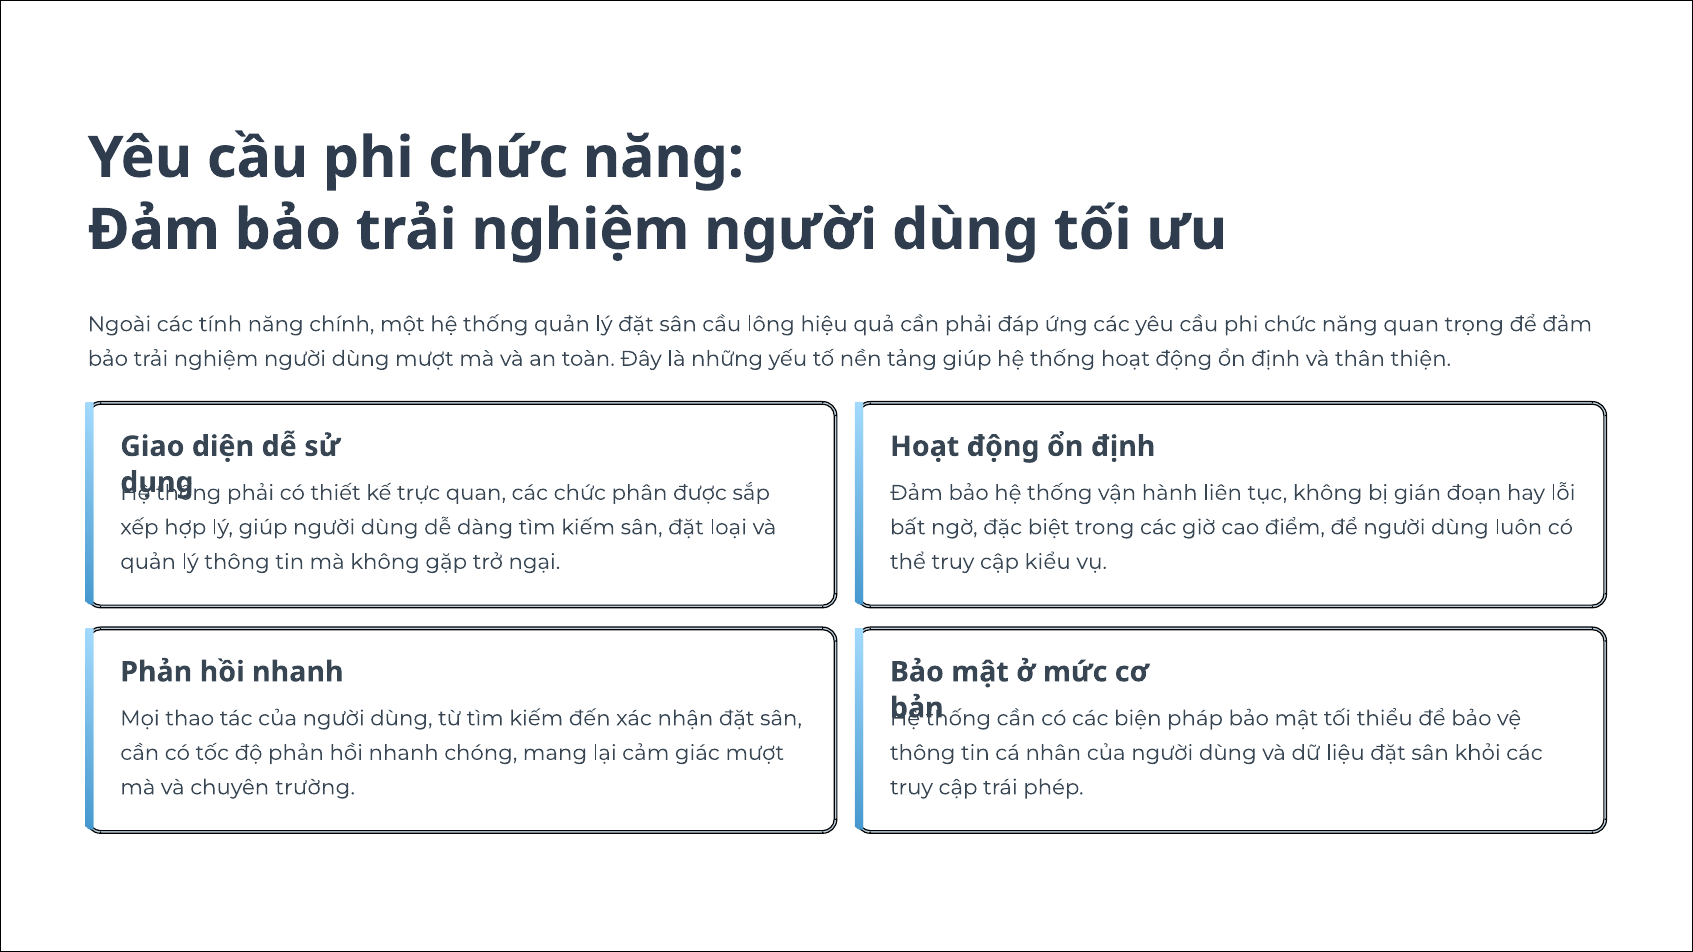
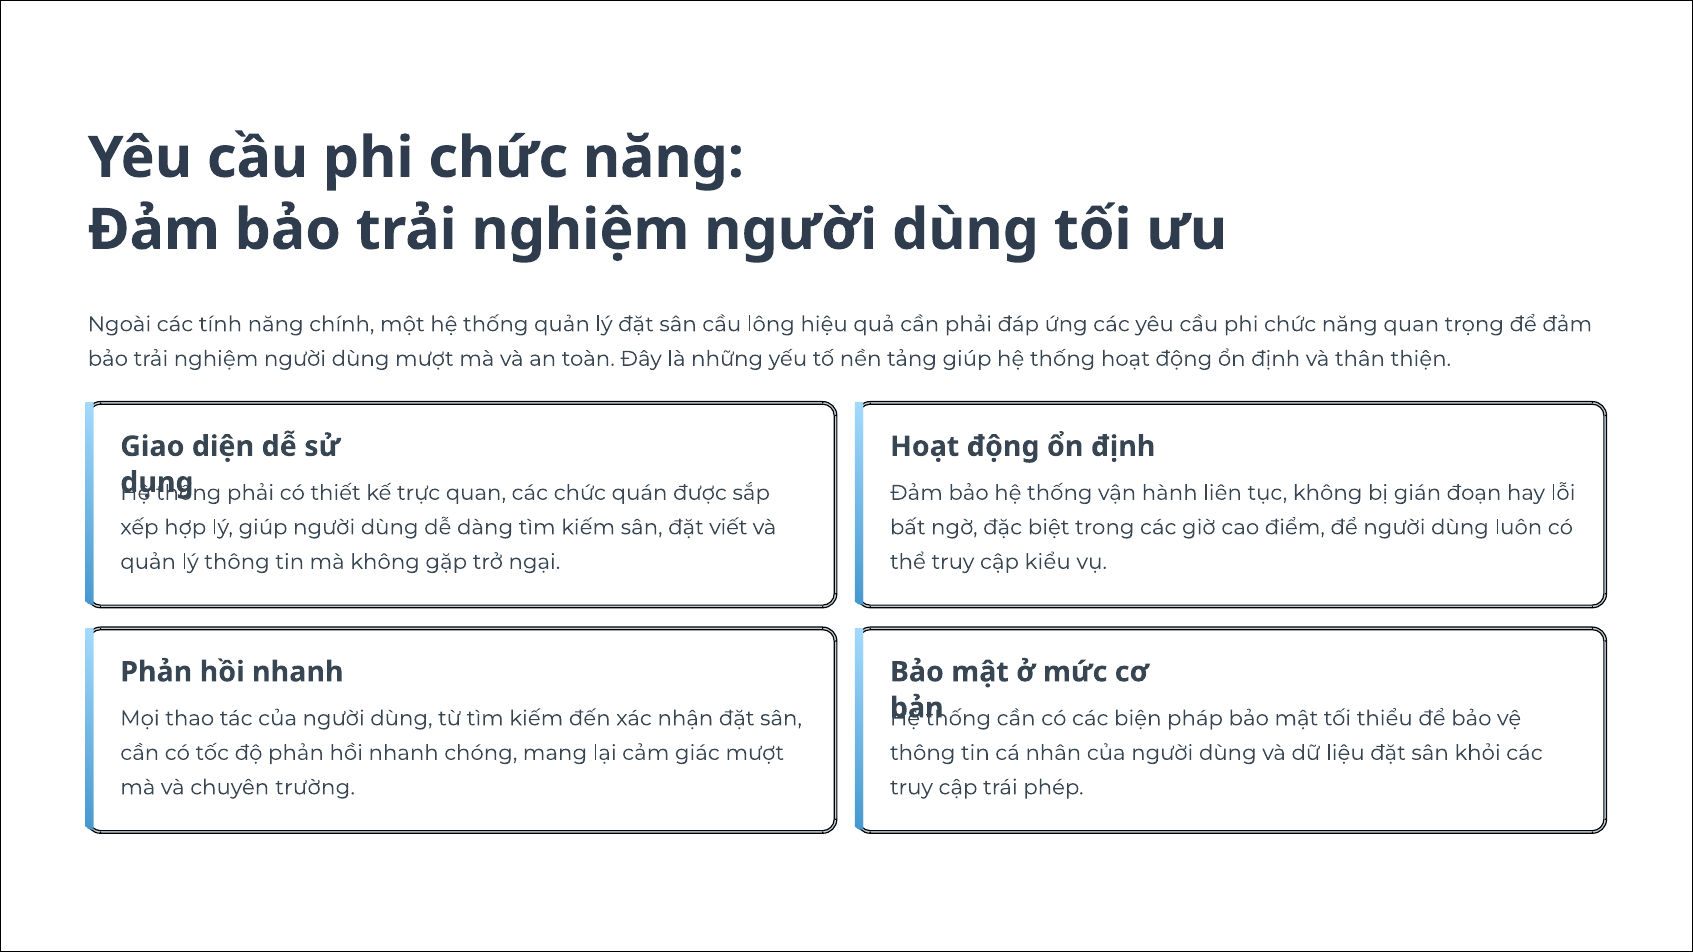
phân: phân -> quán
loại: loại -> viết
